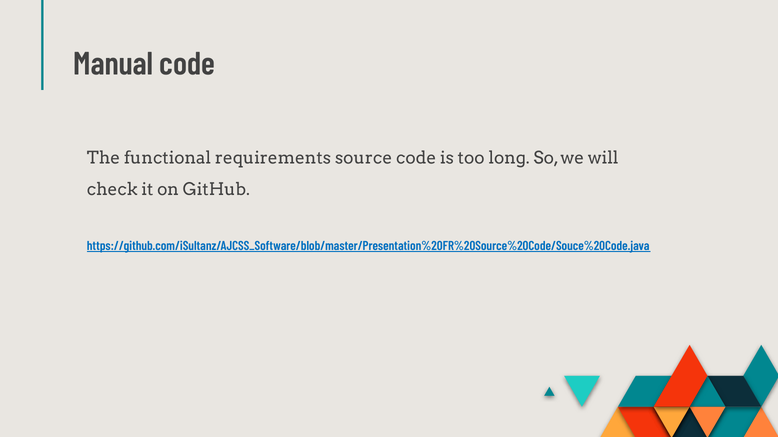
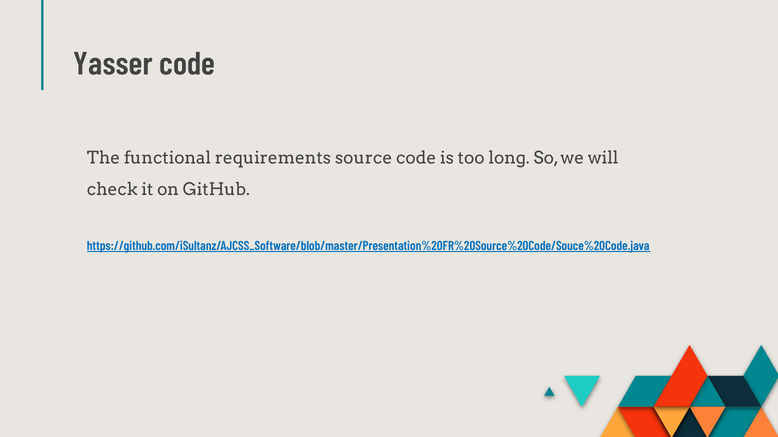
Manual: Manual -> Yasser
